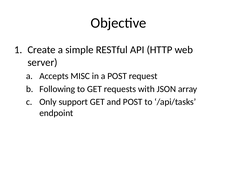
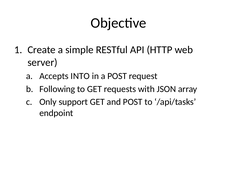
MISC: MISC -> INTO
